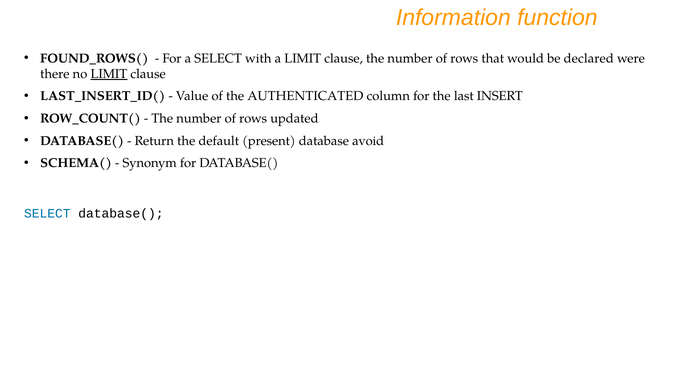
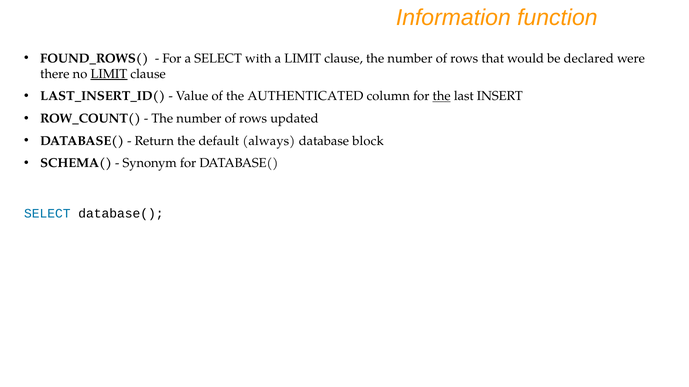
the at (442, 96) underline: none -> present
present: present -> always
avoid: avoid -> block
